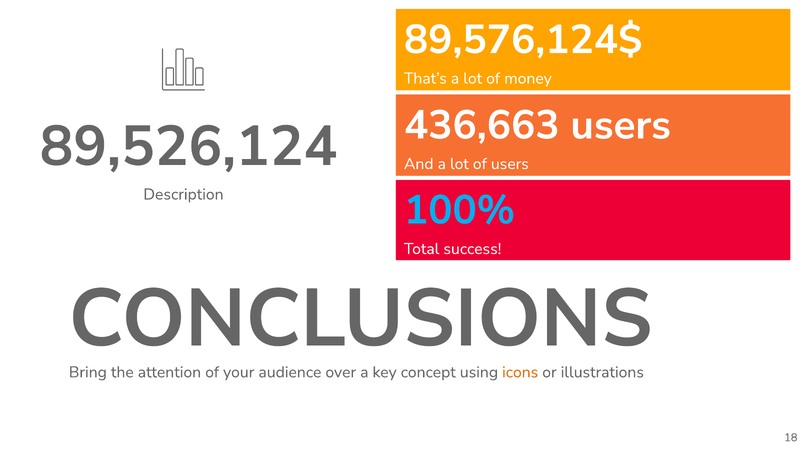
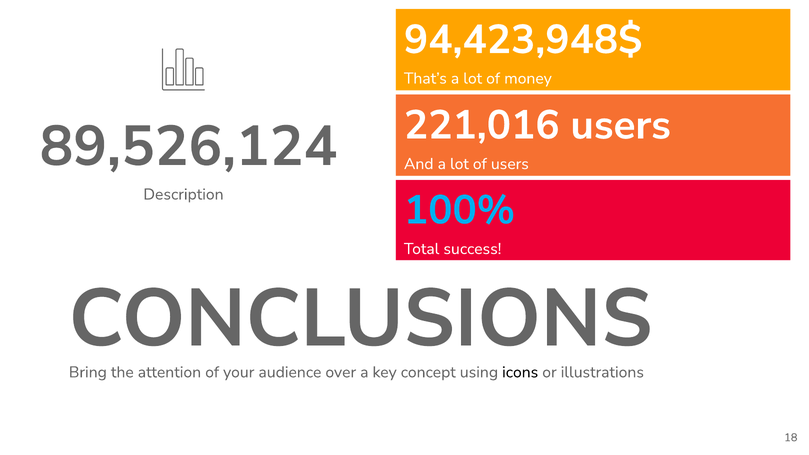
89,576,124$: 89,576,124$ -> 94,423,948$
436,663: 436,663 -> 221,016
icons colour: orange -> black
